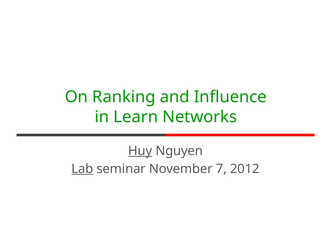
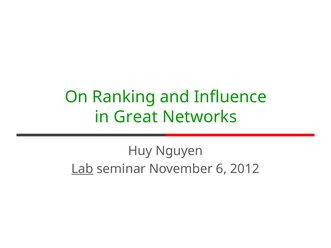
Learn: Learn -> Great
Huy underline: present -> none
7: 7 -> 6
